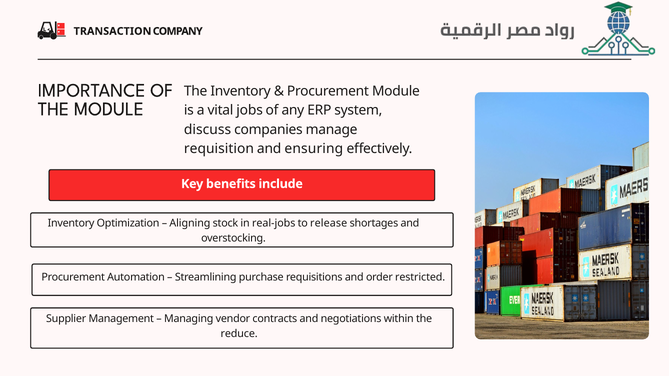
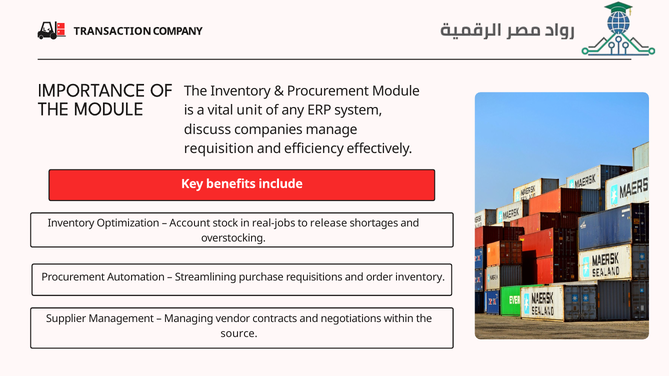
jobs: jobs -> unit
ensuring: ensuring -> efficiency
Aligning: Aligning -> Account
order restricted: restricted -> inventory
reduce: reduce -> source
